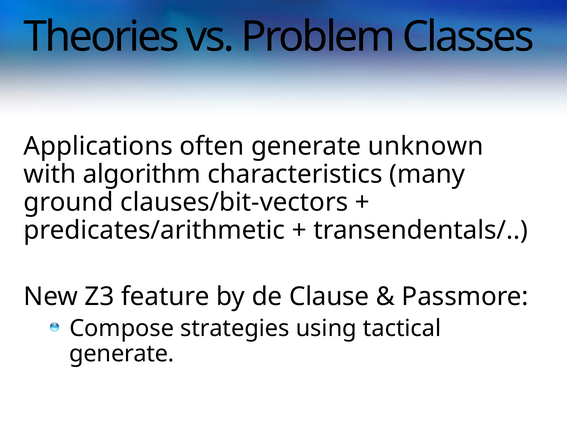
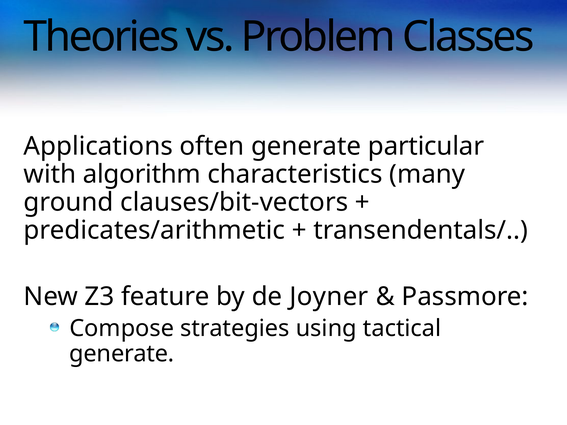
unknown: unknown -> particular
Clause: Clause -> Joyner
